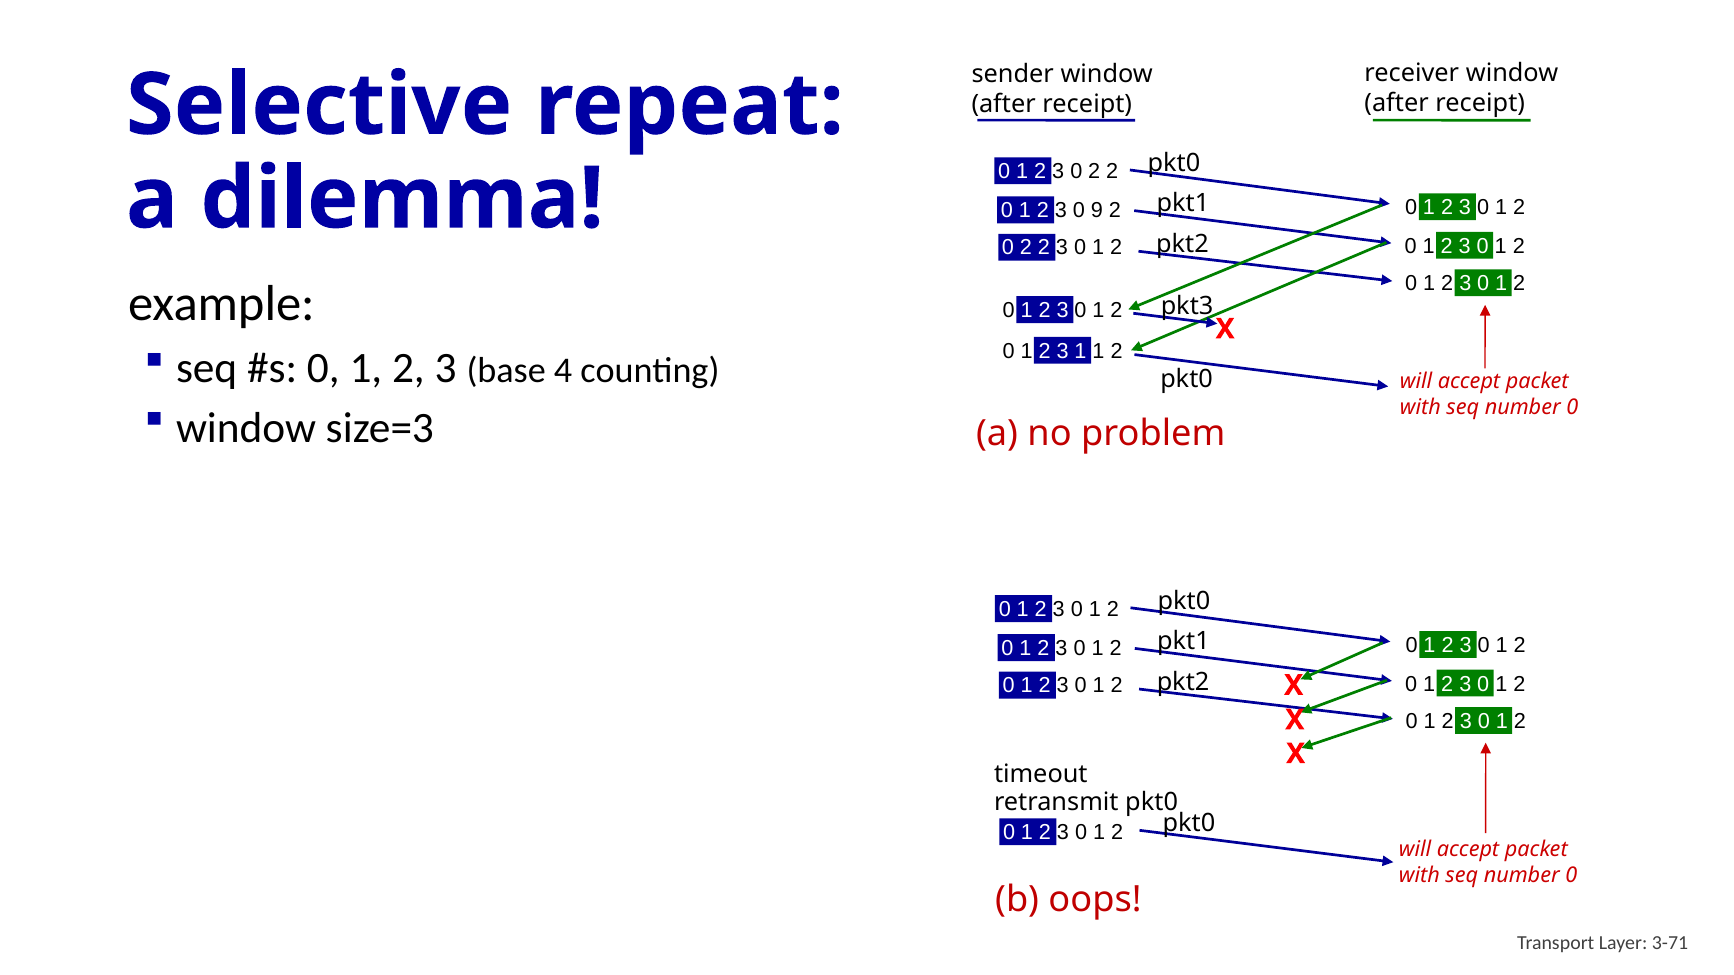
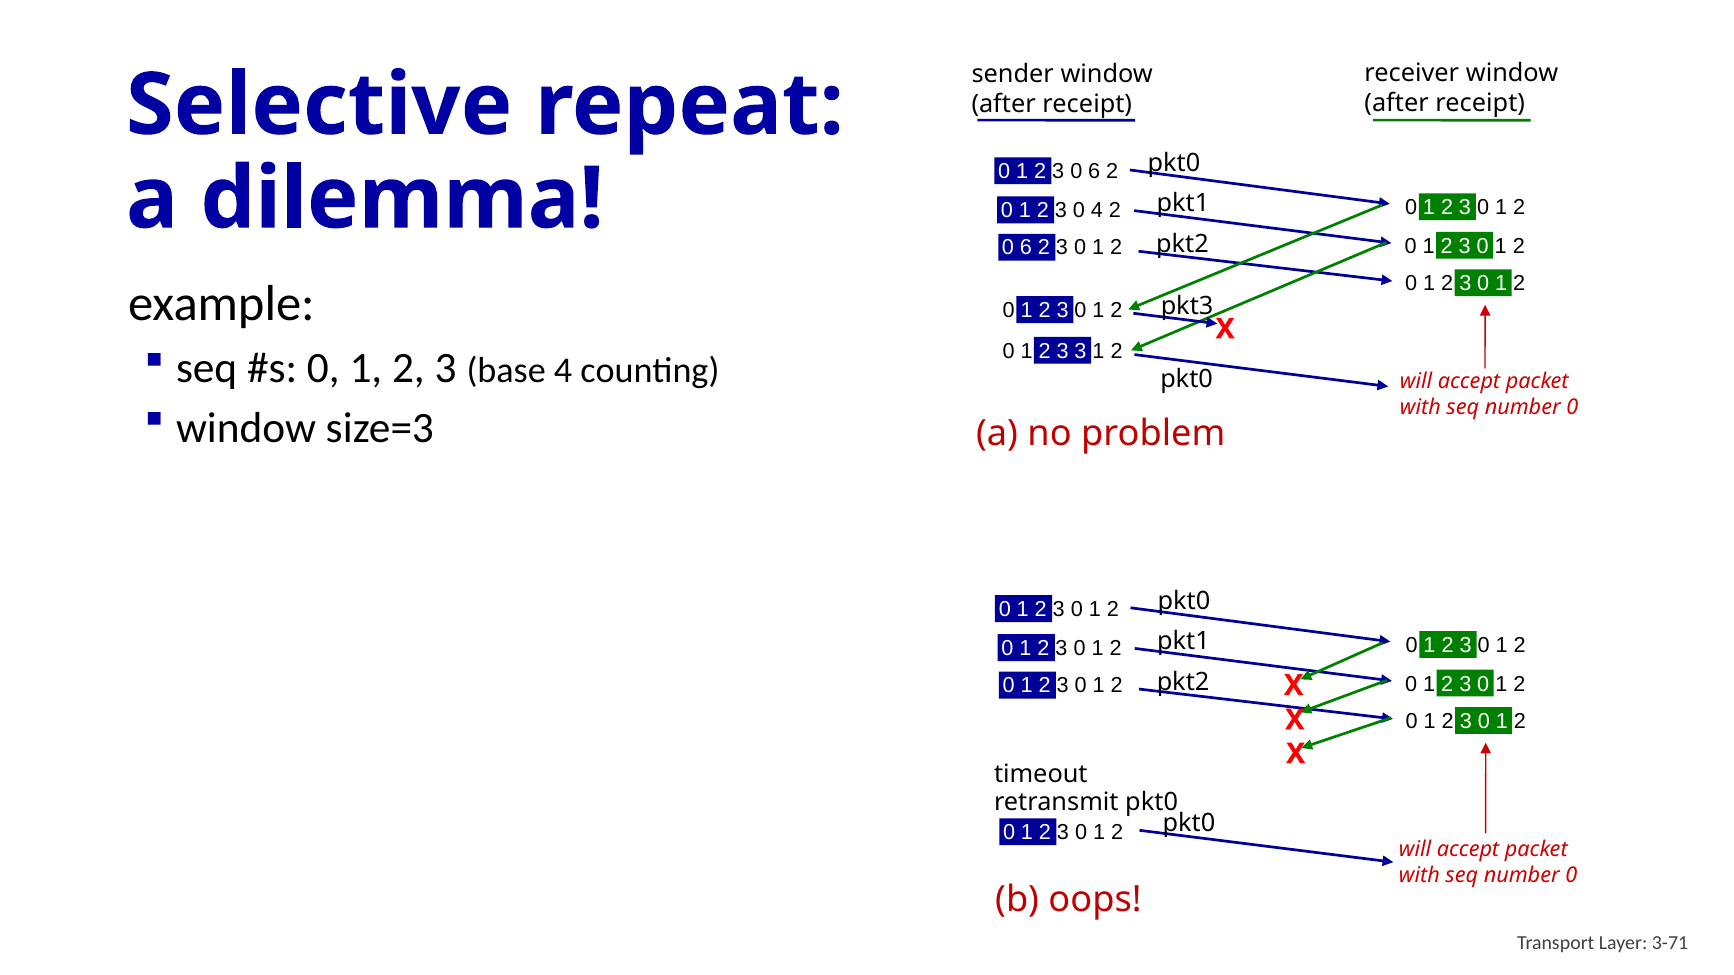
3 0 2: 2 -> 6
0 9: 9 -> 4
2 at (1026, 248): 2 -> 6
3 1: 1 -> 3
